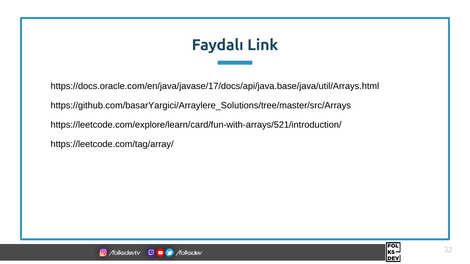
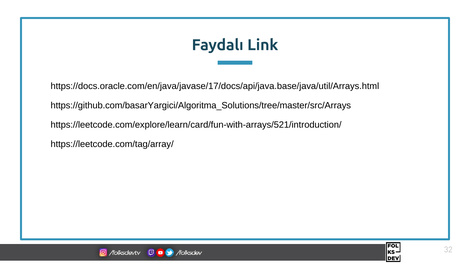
https://github.com/basarYargici/Arraylere_Solutions/tree/master/src/Arrays: https://github.com/basarYargici/Arraylere_Solutions/tree/master/src/Arrays -> https://github.com/basarYargici/Algoritma_Solutions/tree/master/src/Arrays
